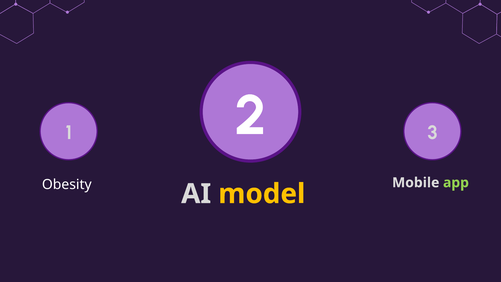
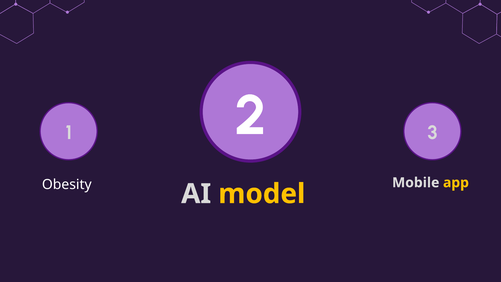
app colour: light green -> yellow
